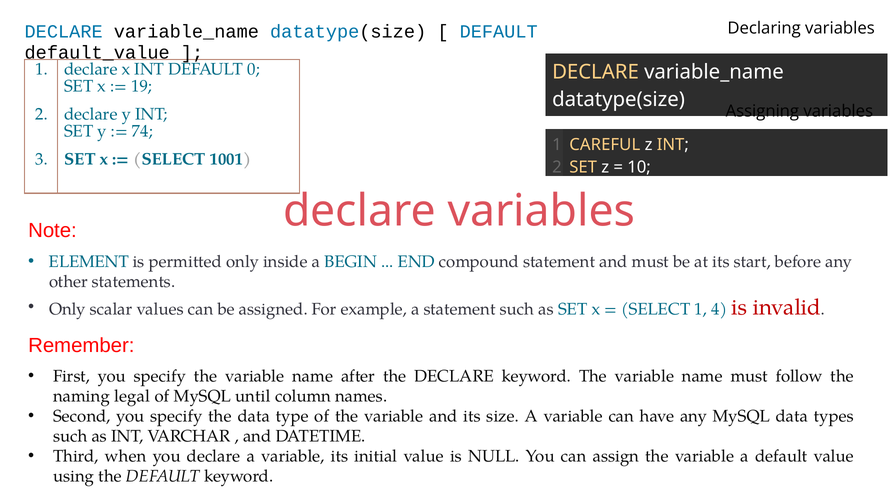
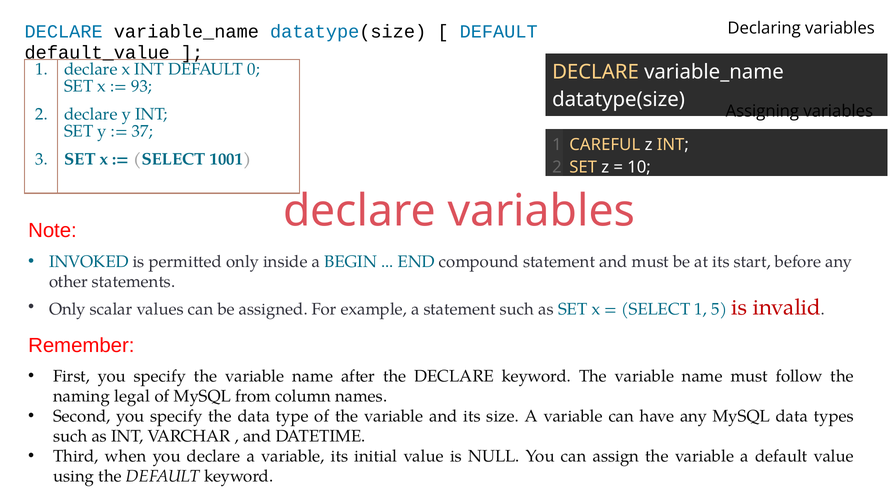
19: 19 -> 93
74: 74 -> 37
ELEMENT: ELEMENT -> INVOKED
4: 4 -> 5
until: until -> from
